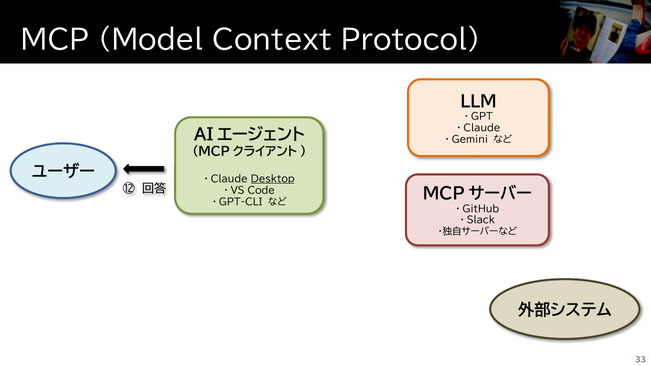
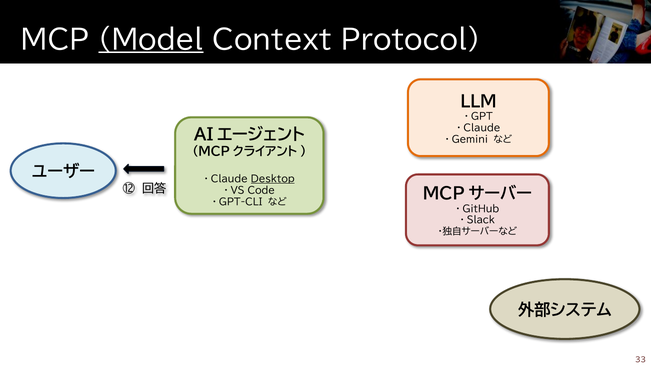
Model underline: none -> present
